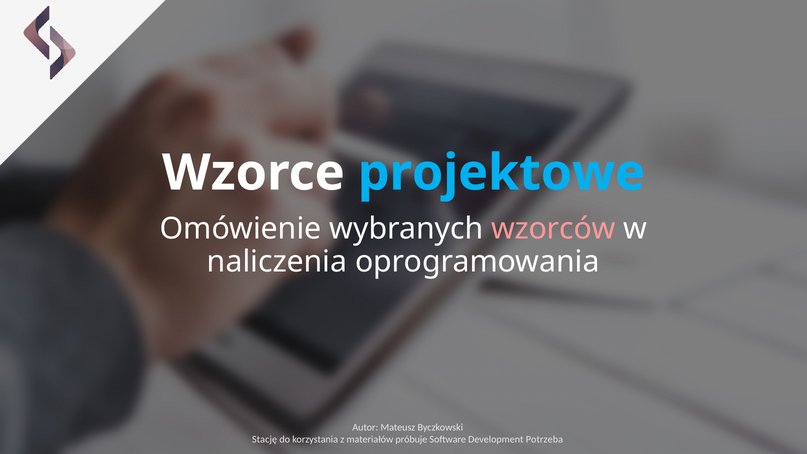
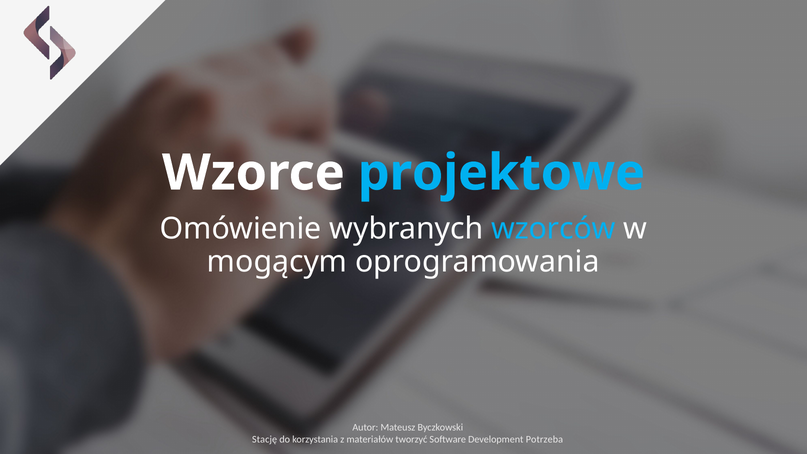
wzorców colour: pink -> light blue
naliczenia: naliczenia -> mogącym
próbuje: próbuje -> tworzyć
